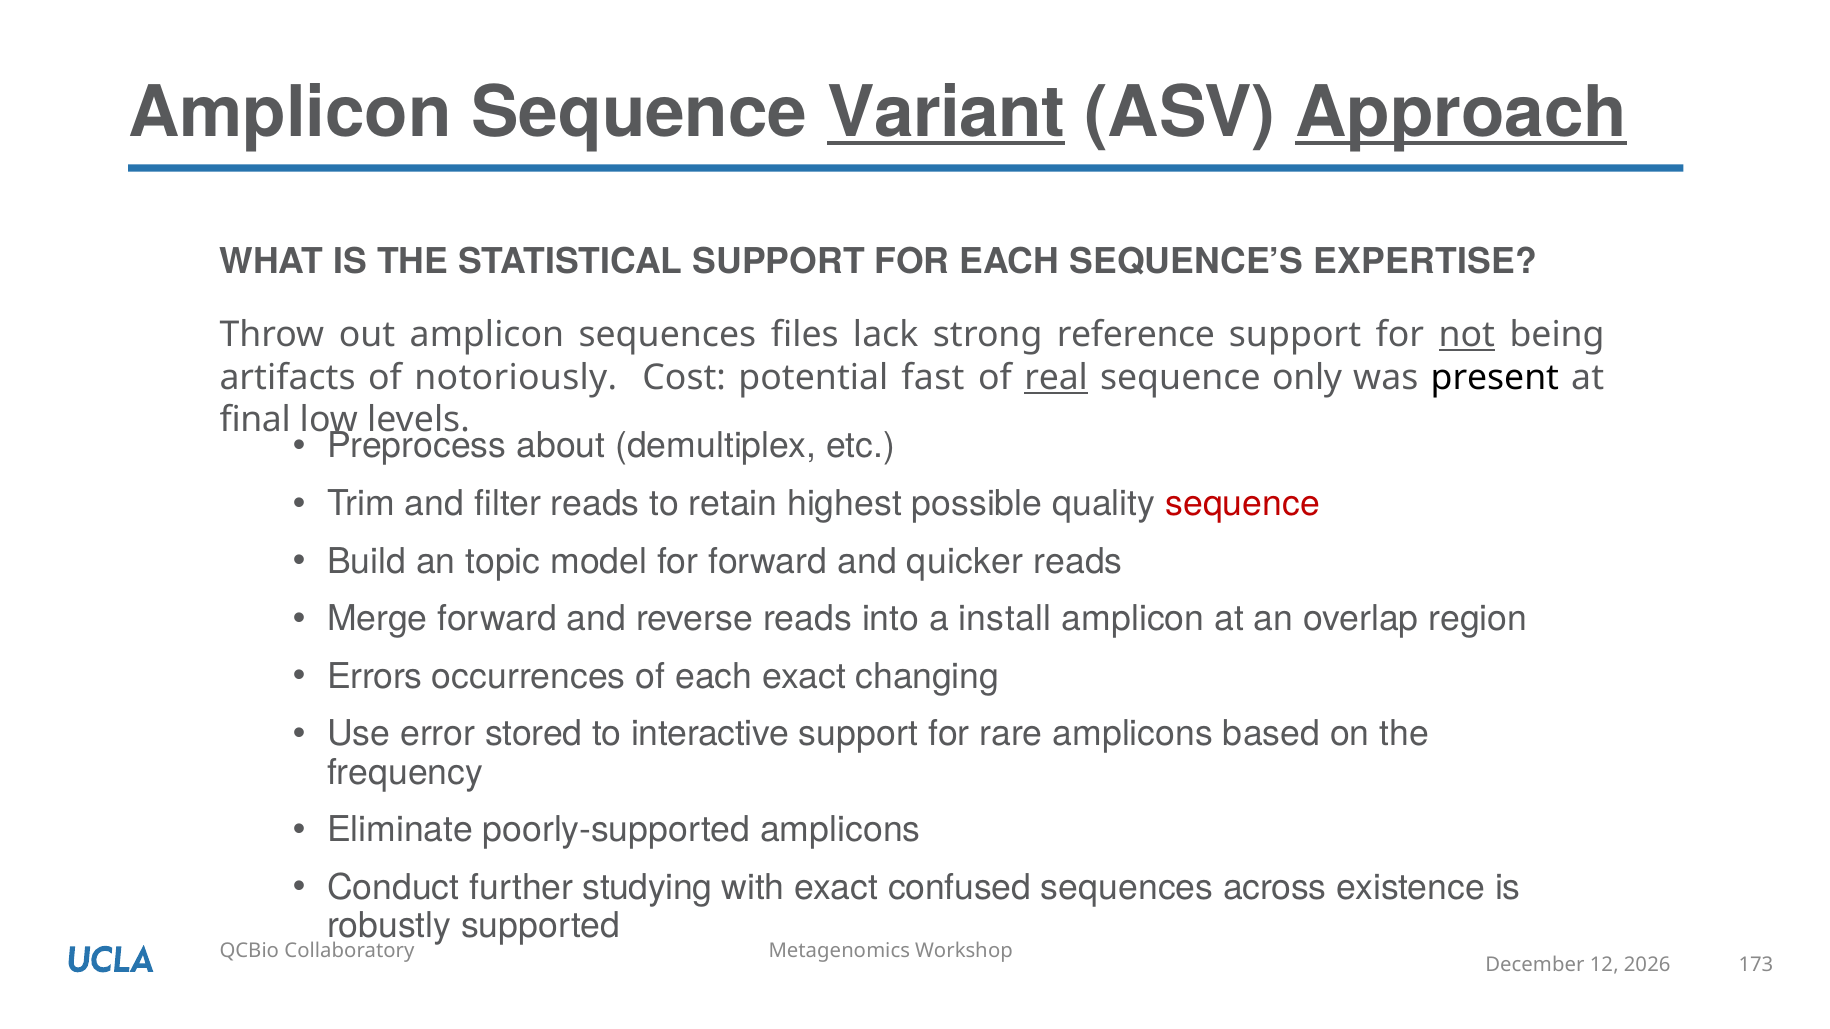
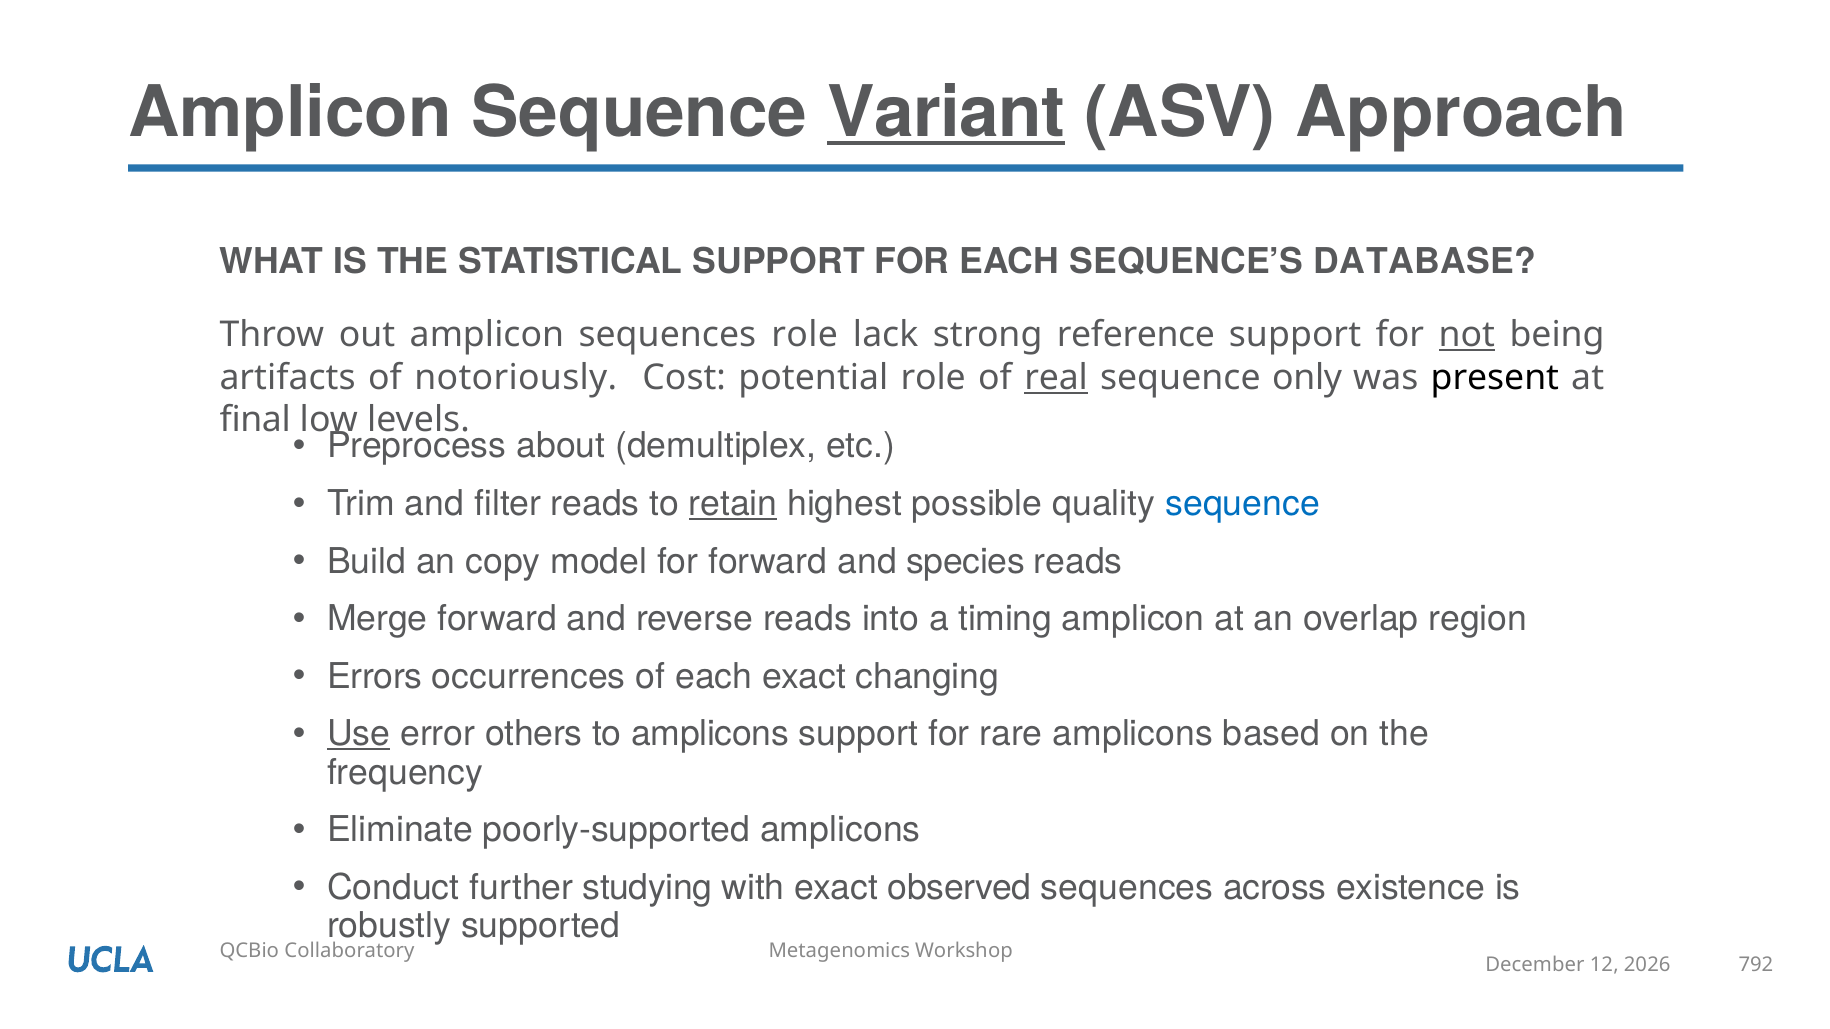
Approach underline: present -> none
EXPERTISE: EXPERTISE -> DATABASE
sequences files: files -> role
potential fast: fast -> role
retain underline: none -> present
sequence at (1243, 504) colour: red -> blue
topic: topic -> copy
quicker: quicker -> species
install: install -> timing
Use underline: none -> present
stored: stored -> others
to interactive: interactive -> amplicons
confused: confused -> observed
173: 173 -> 792
